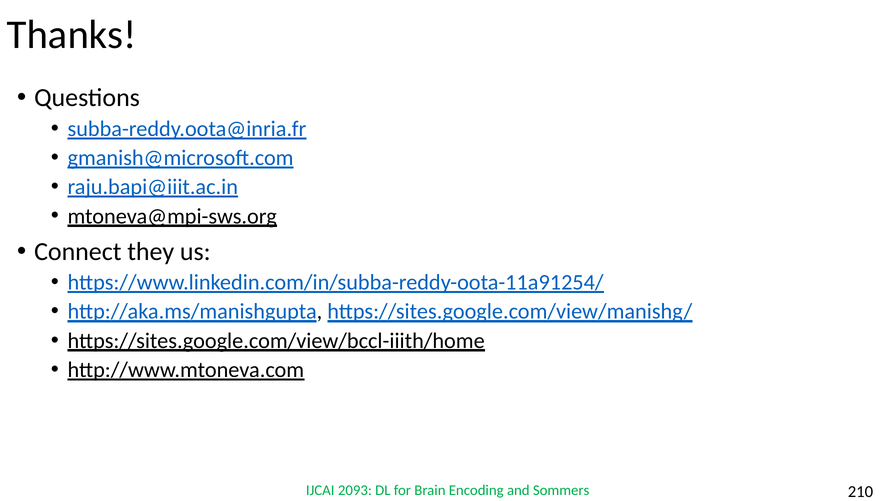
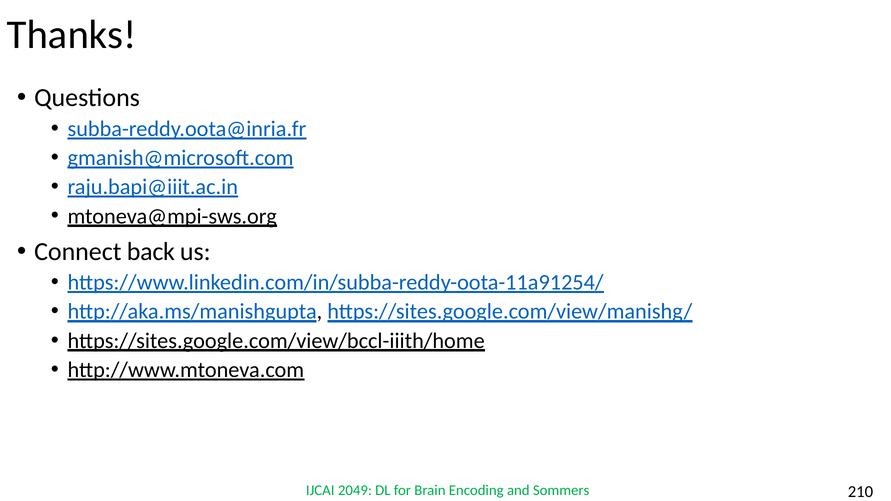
they: they -> back
2093: 2093 -> 2049
